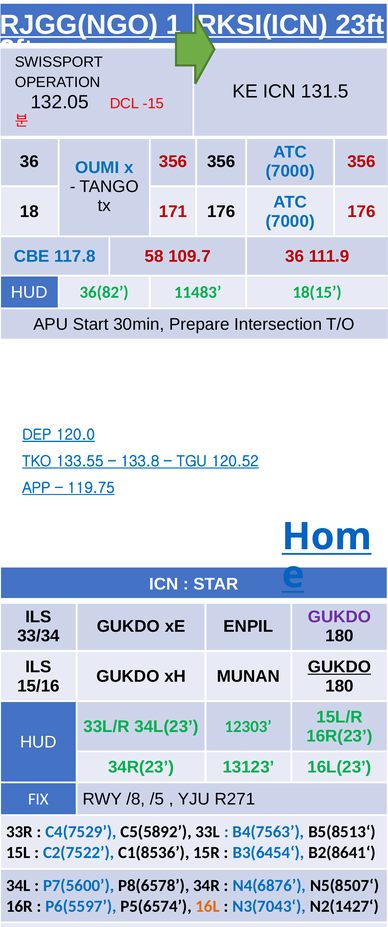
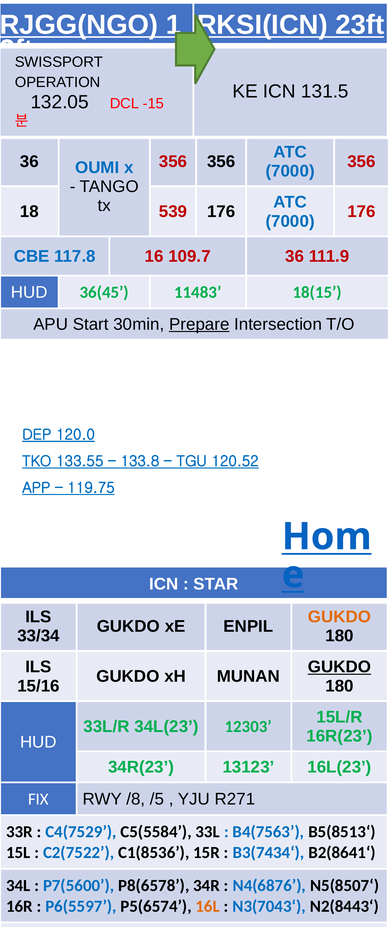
171: 171 -> 539
58: 58 -> 16
36(82: 36(82 -> 36(45
Prepare underline: none -> present
GUKDO at (339, 618) colour: purple -> orange
C5(5892: C5(5892 -> C5(5584
B3(6454‘: B3(6454‘ -> B3(7434‘
N2(1427‘: N2(1427‘ -> N2(8443‘
